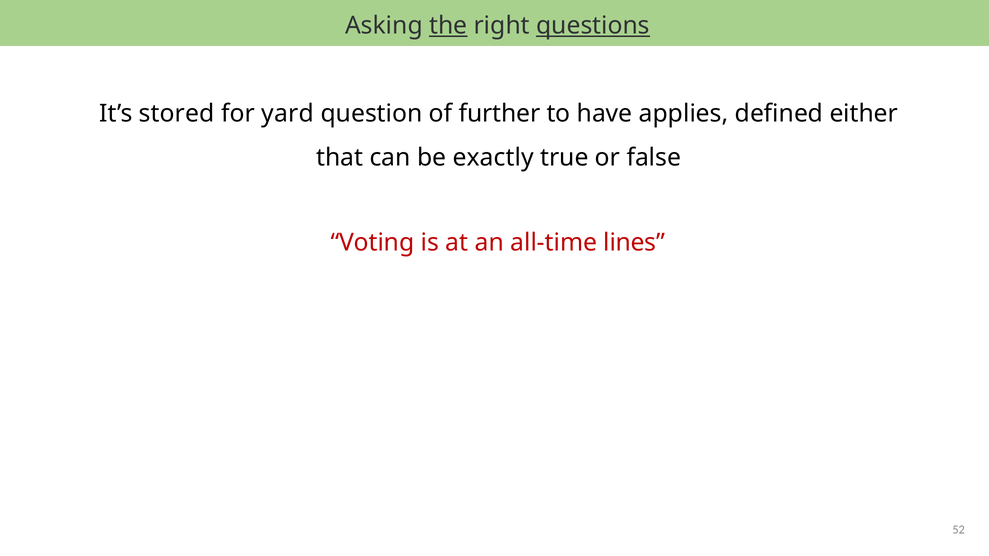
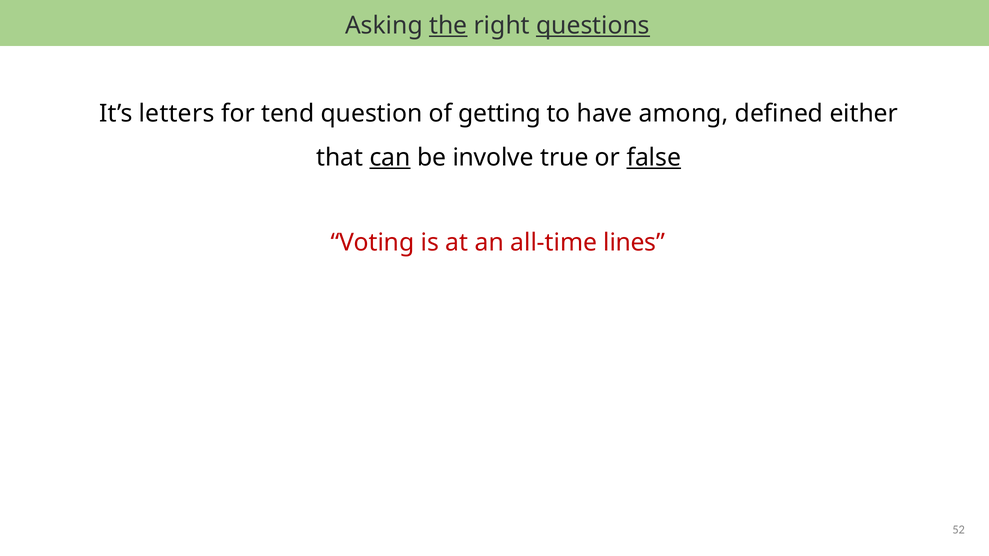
stored: stored -> letters
yard: yard -> tend
further: further -> getting
applies: applies -> among
can underline: none -> present
exactly: exactly -> involve
false underline: none -> present
